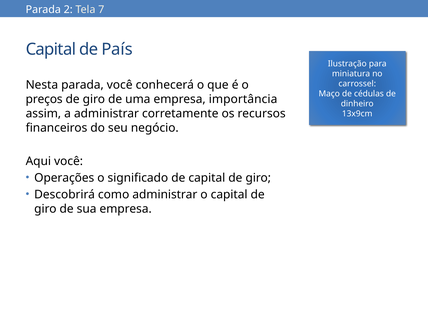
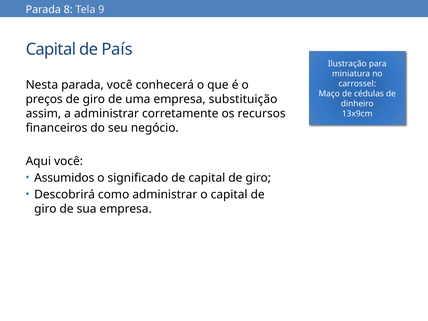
2: 2 -> 8
7: 7 -> 9
importância: importância -> substituição
Operações: Operações -> Assumidos
